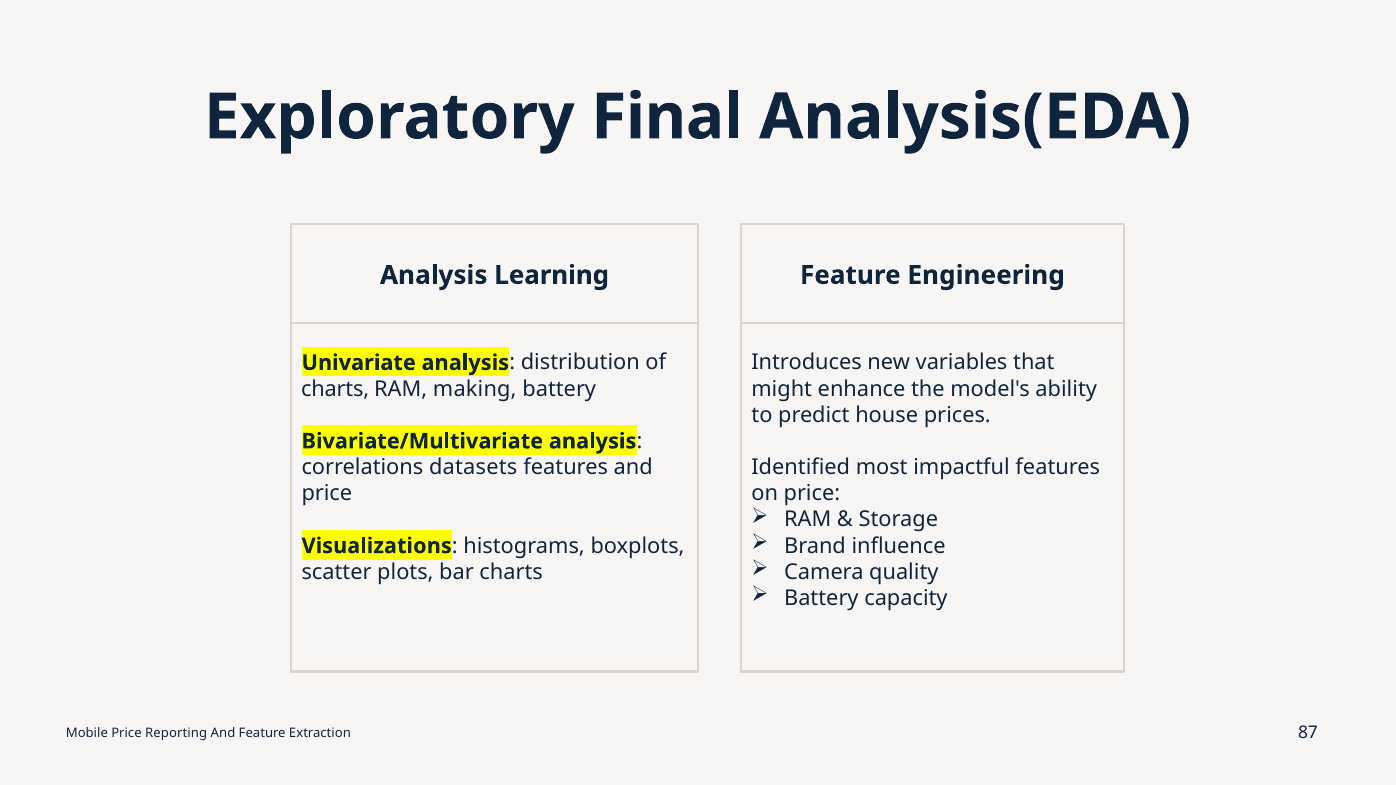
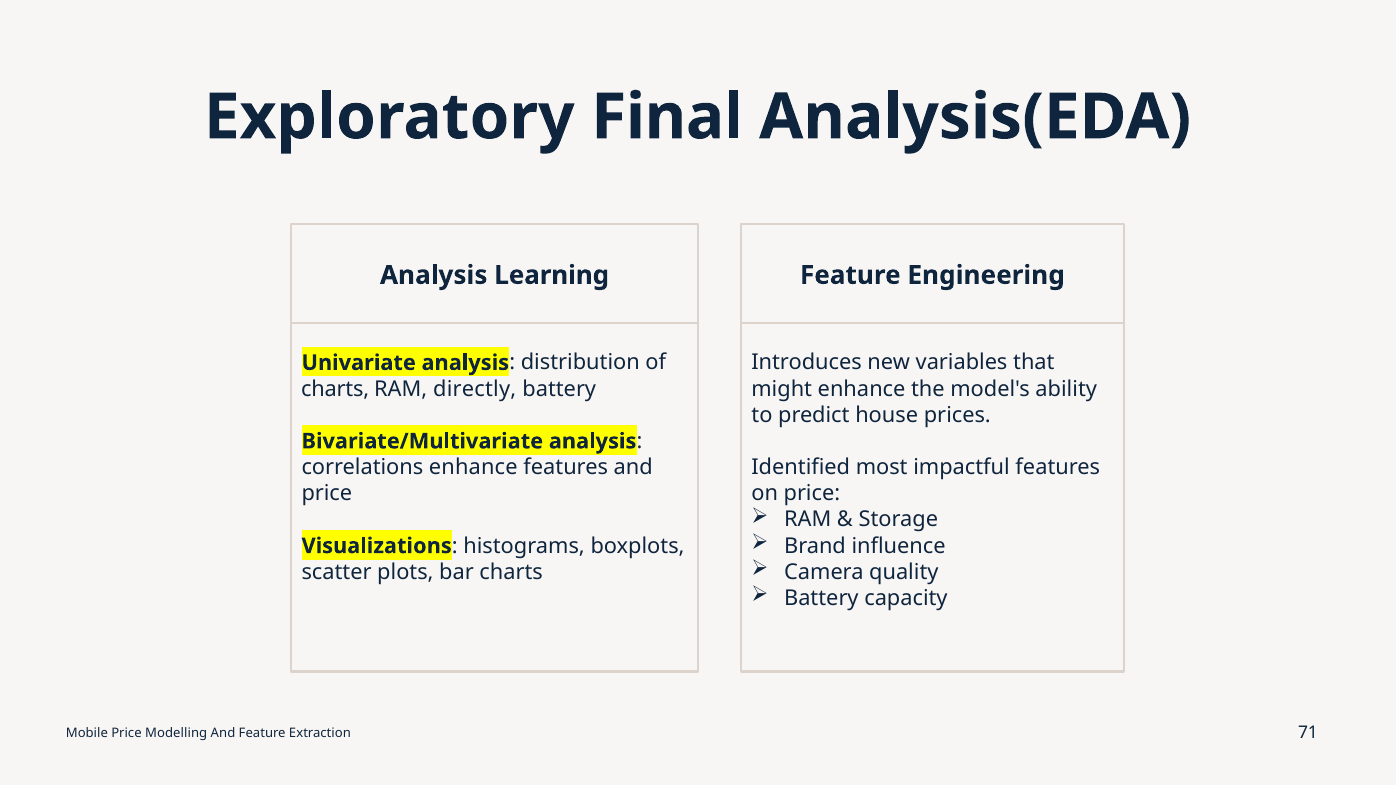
making: making -> directly
correlations datasets: datasets -> enhance
Reporting: Reporting -> Modelling
87: 87 -> 71
